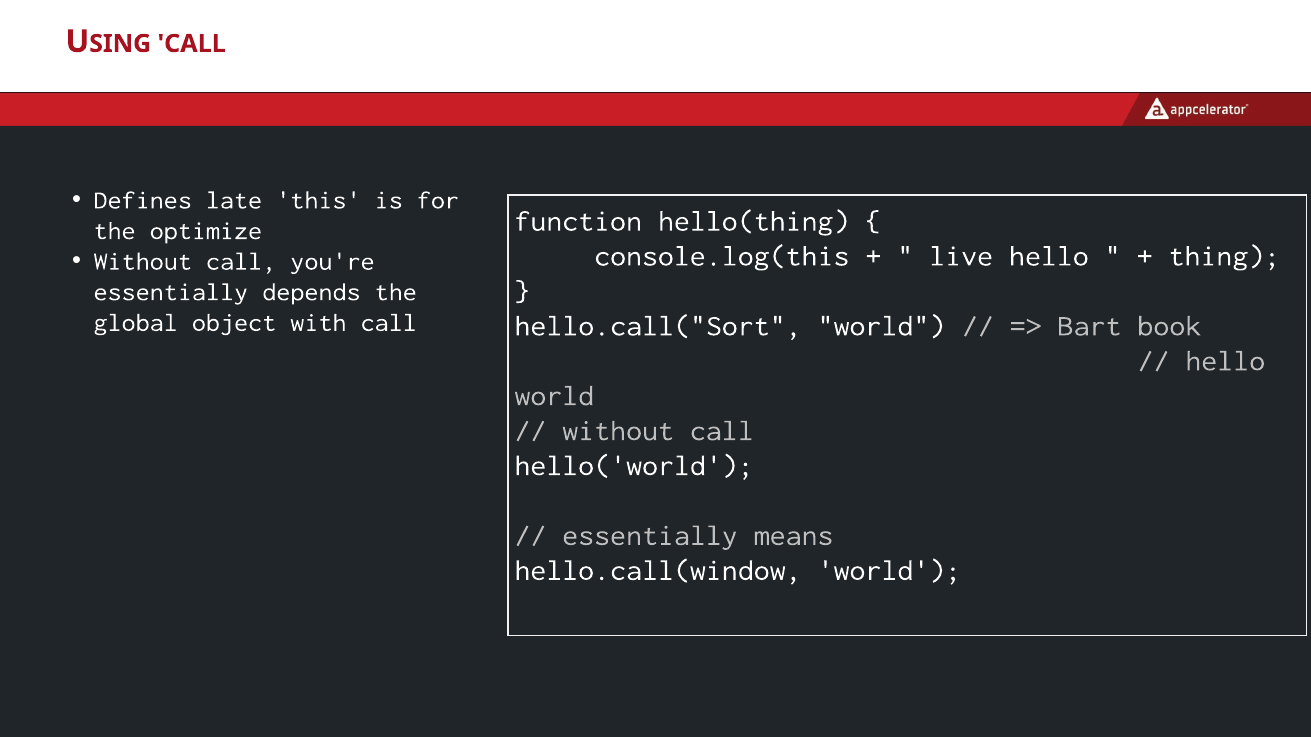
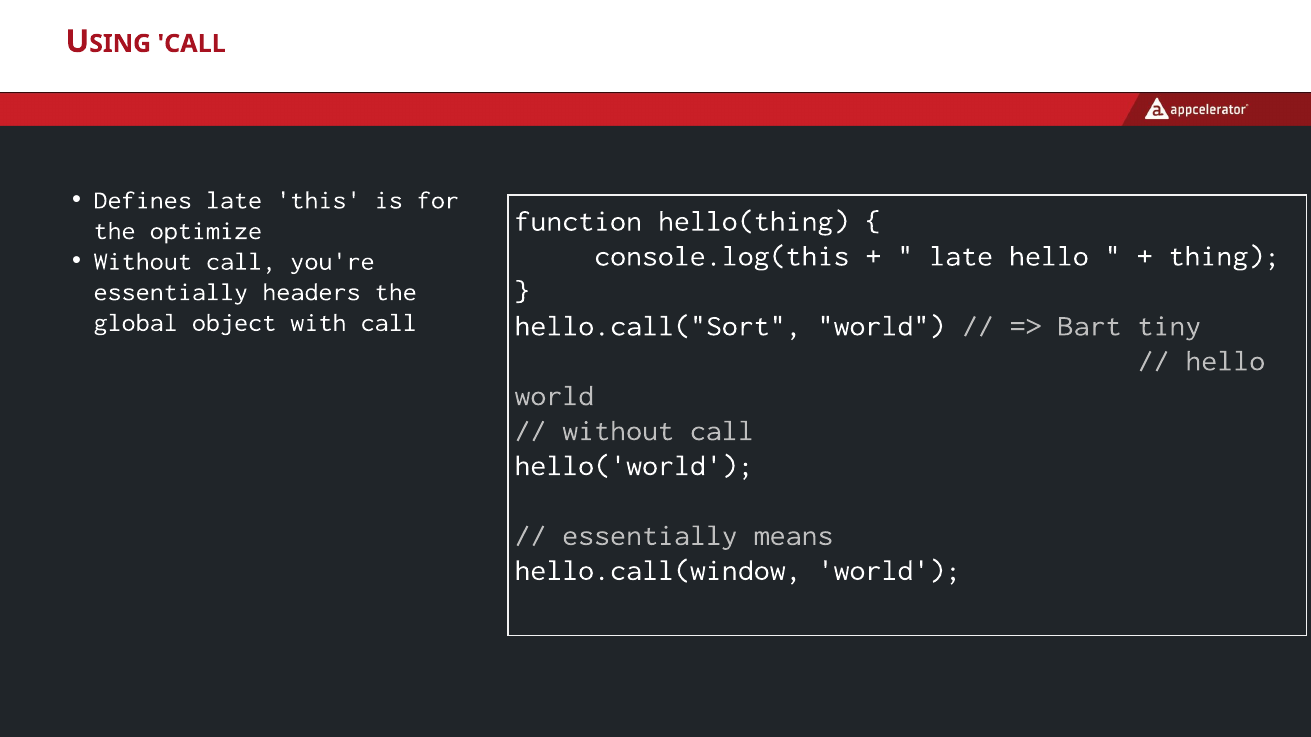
live at (961, 256): live -> late
depends: depends -> headers
book: book -> tiny
